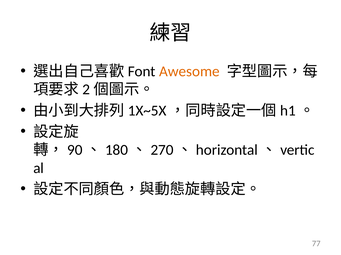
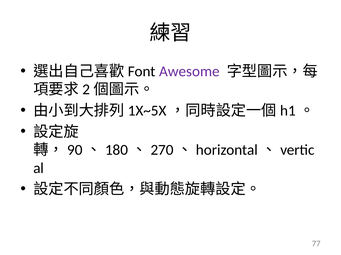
Awesome colour: orange -> purple
